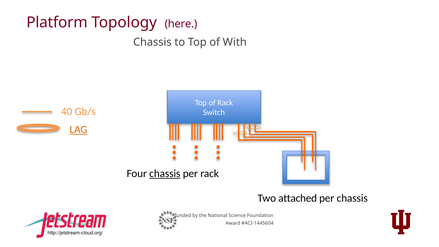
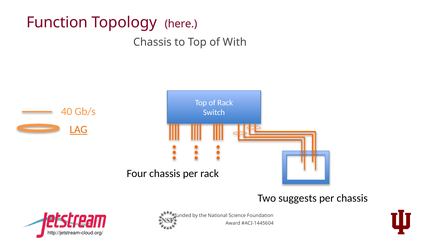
Platform: Platform -> Function
chassis at (165, 173) underline: present -> none
attached: attached -> suggests
